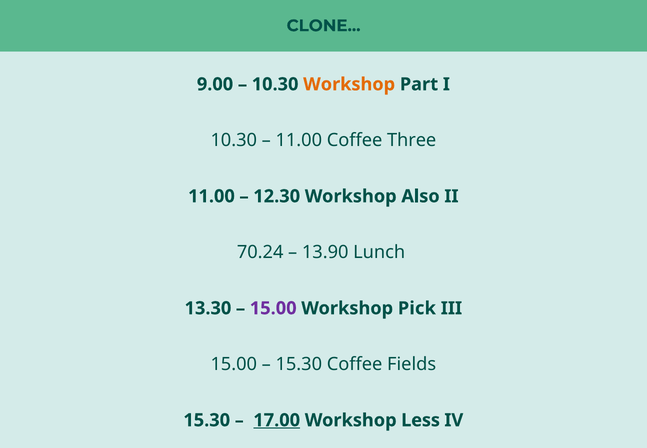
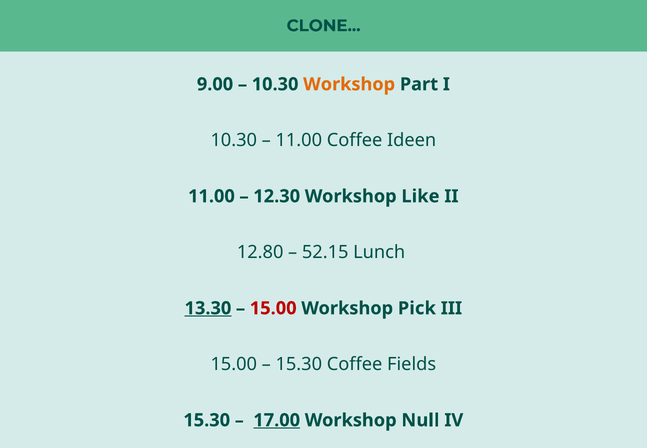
Three: Three -> Ideen
Also: Also -> Like
70.24: 70.24 -> 12.80
13.90: 13.90 -> 52.15
13.30 underline: none -> present
15.00 at (273, 308) colour: purple -> red
Less: Less -> Null
